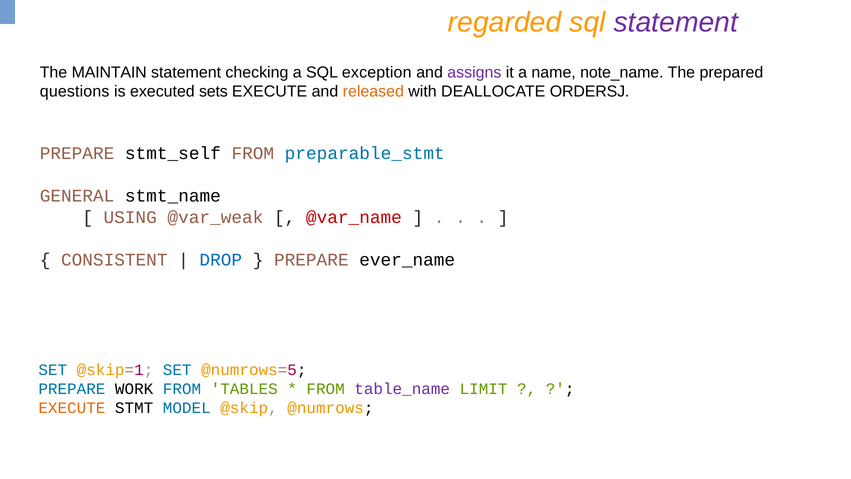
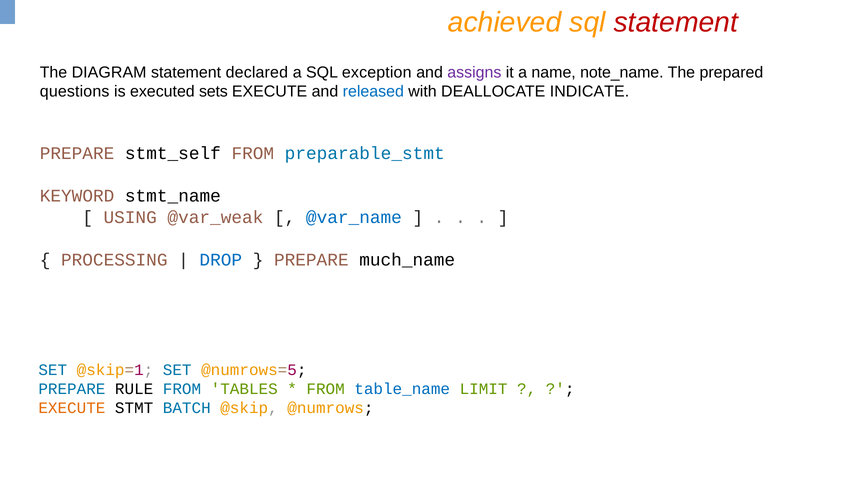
regarded: regarded -> achieved
statement at (676, 22) colour: purple -> red
MAINTAIN: MAINTAIN -> DIAGRAM
checking: checking -> declared
released colour: orange -> blue
ORDERSJ: ORDERSJ -> INDICATE
GENERAL: GENERAL -> KEYWORD
@var_name colour: red -> blue
CONSISTENT: CONSISTENT -> PROCESSING
ever_name: ever_name -> much_name
WORK: WORK -> RULE
table_name colour: purple -> blue
MODEL: MODEL -> BATCH
